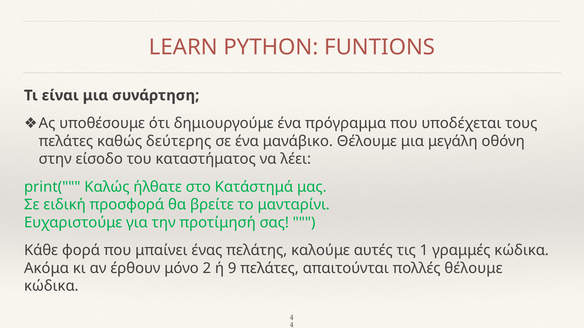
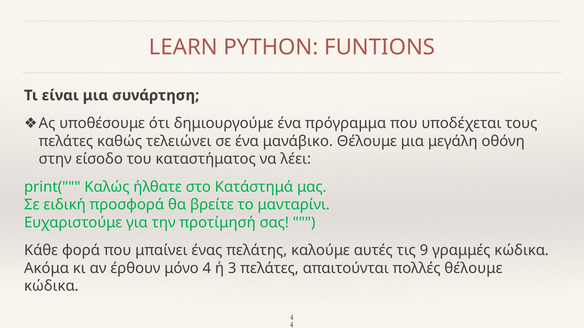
δεύτερης: δεύτερης -> τελειώνει
1: 1 -> 9
μόνο 2: 2 -> 4
9: 9 -> 3
